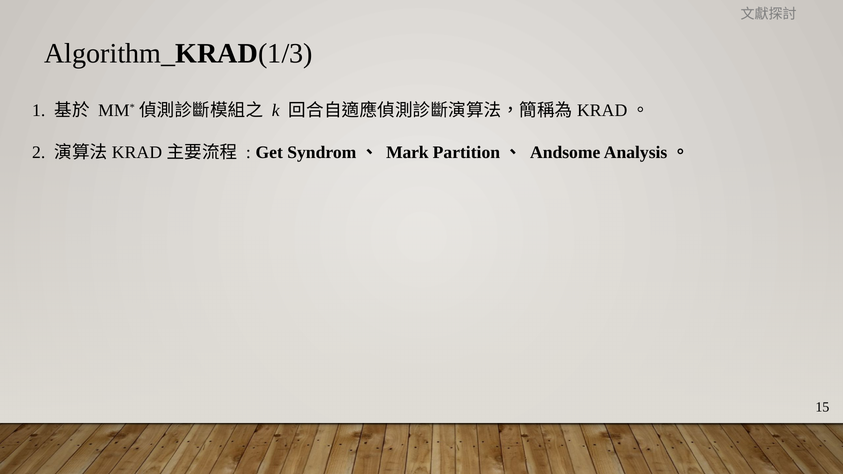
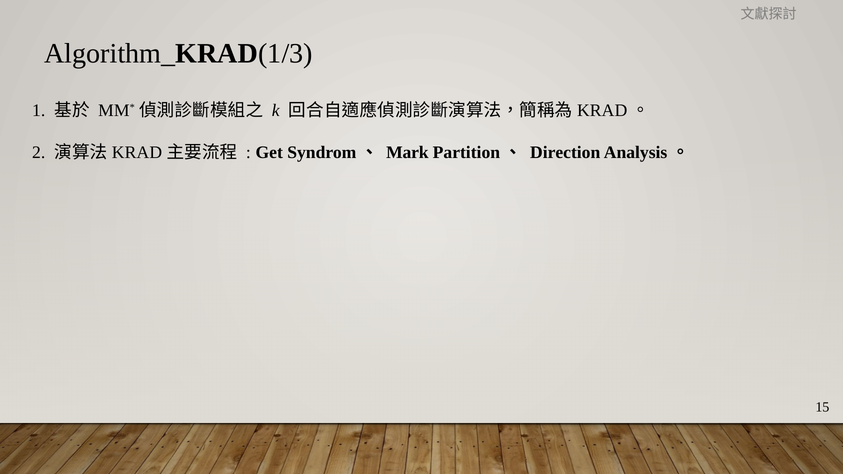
Andsome: Andsome -> Direction
